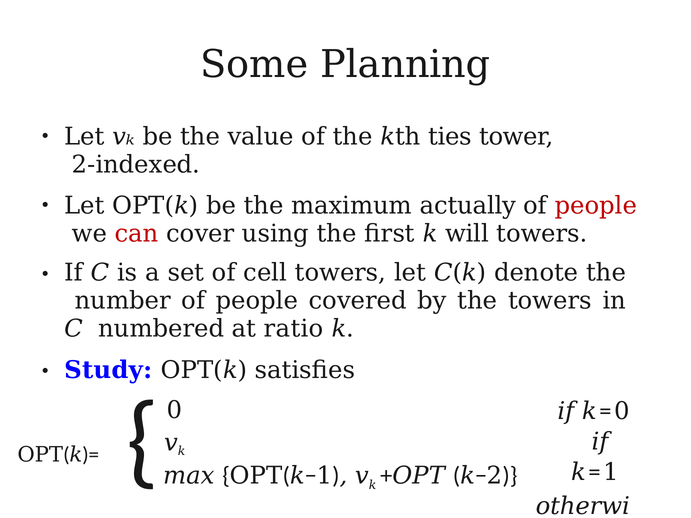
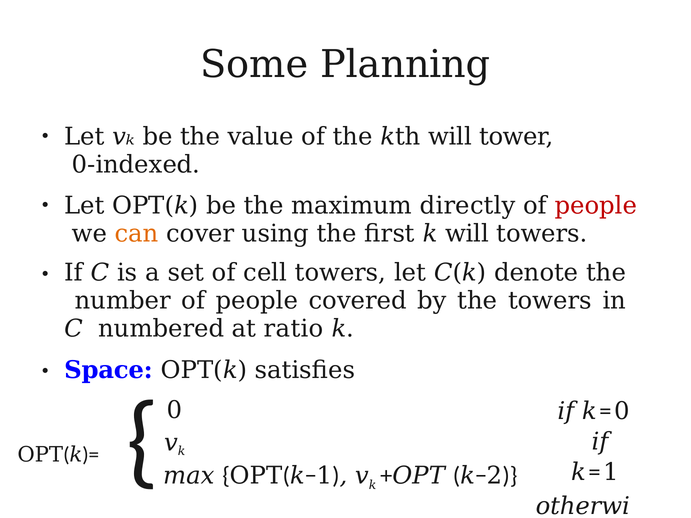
kth ties: ties -> will
2-indexed: 2-indexed -> 0-indexed
actually: actually -> directly
can colour: red -> orange
Study: Study -> Space
